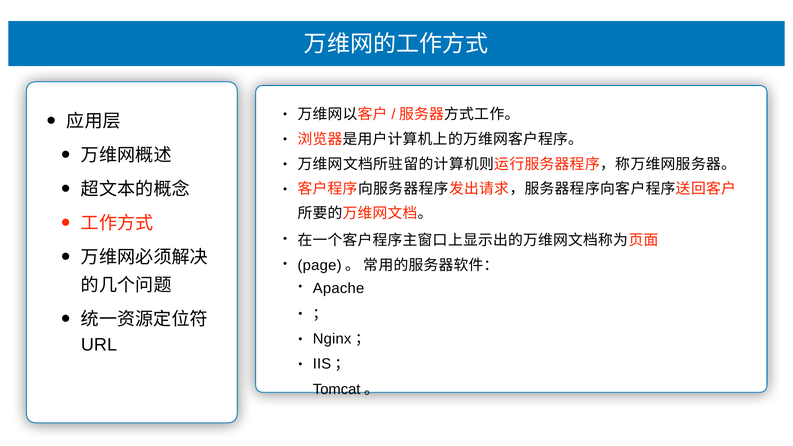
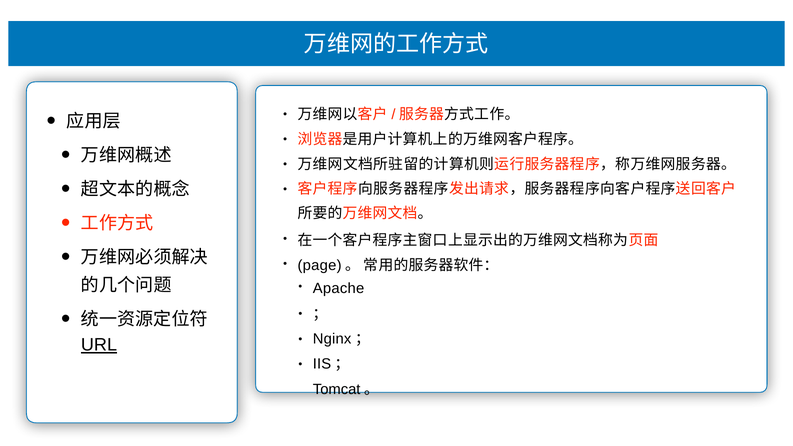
URL underline: none -> present
